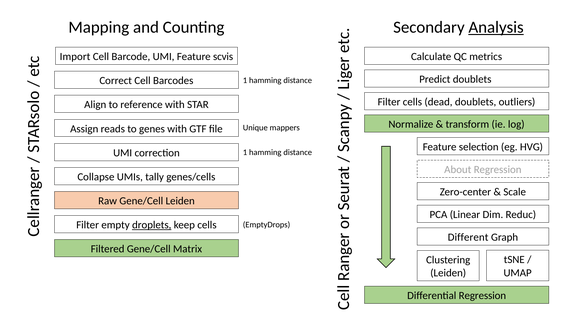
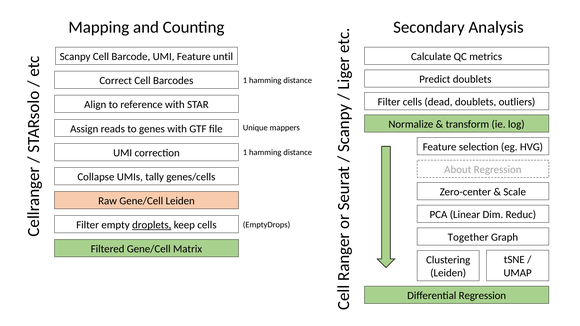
Analysis underline: present -> none
Import: Import -> Scanpy
scvis: scvis -> until
Different: Different -> Together
